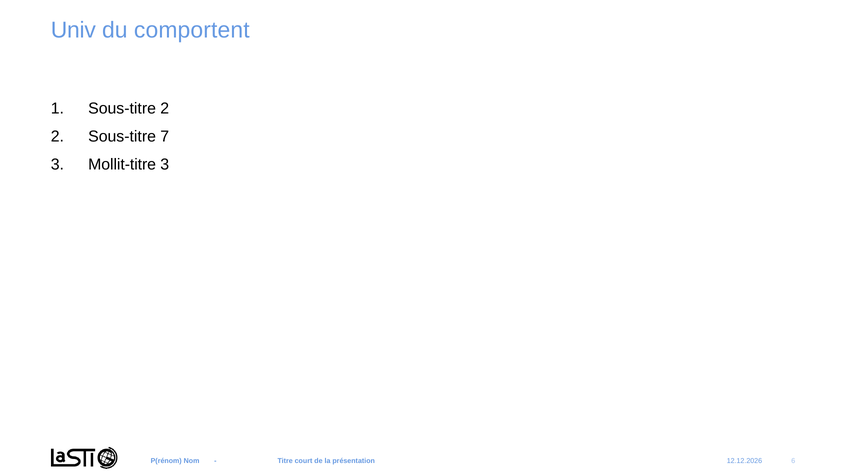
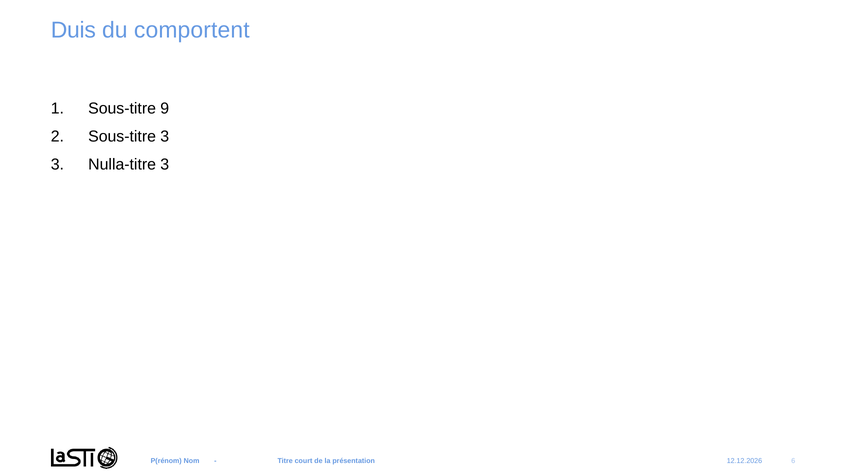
Univ: Univ -> Duis
Sous-titre 2: 2 -> 9
Sous-titre 7: 7 -> 3
Mollit-titre: Mollit-titre -> Nulla-titre
